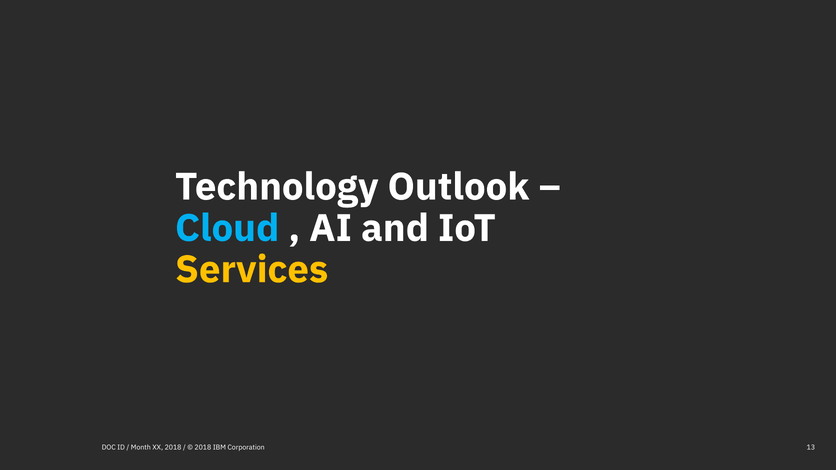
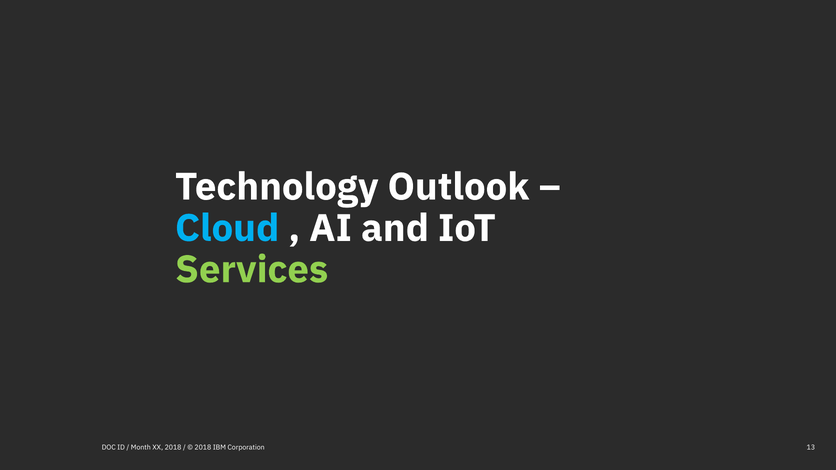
Services colour: yellow -> light green
